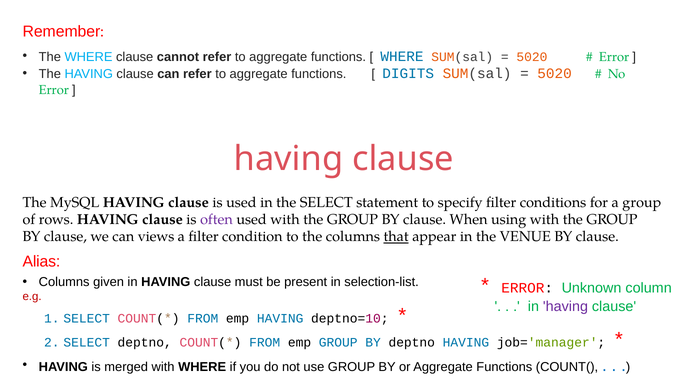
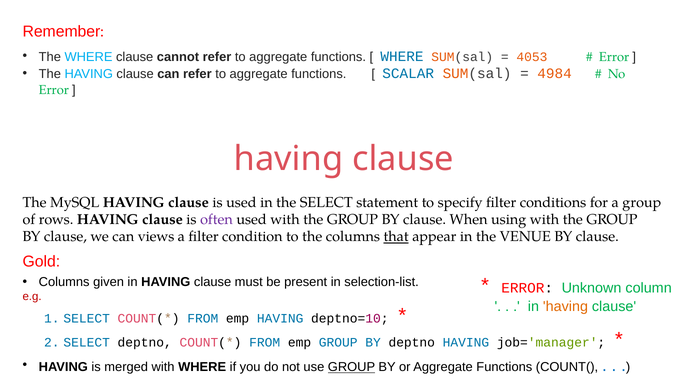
5020 at (532, 57): 5020 -> 4053
DIGITS: DIGITS -> SCALAR
5020 at (555, 74): 5020 -> 4984
Alias: Alias -> Gold
having at (565, 306) colour: purple -> orange
GROUP at (352, 367) underline: none -> present
